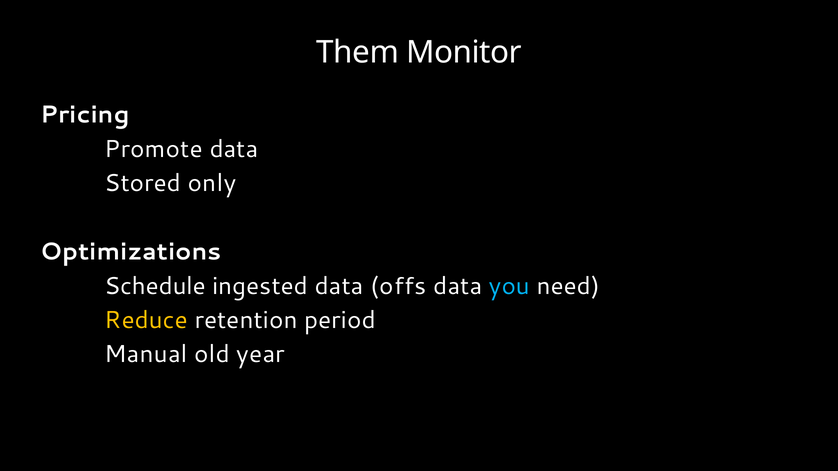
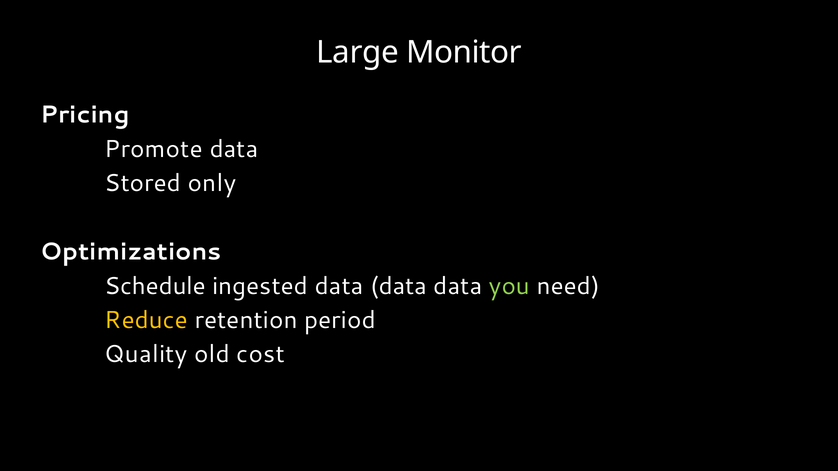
Them: Them -> Large
ingested data offs: offs -> data
you colour: light blue -> light green
Manual: Manual -> Quality
year: year -> cost
